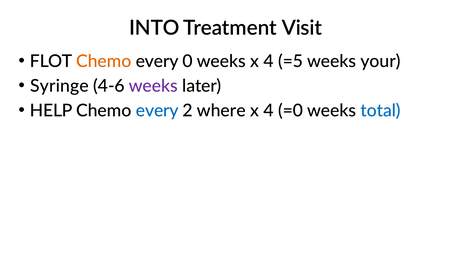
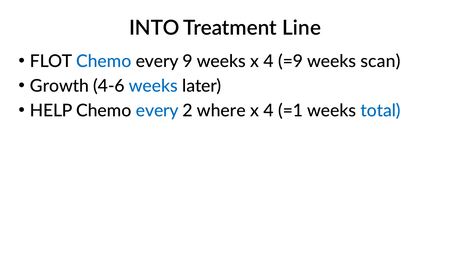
Visit: Visit -> Line
Chemo at (104, 62) colour: orange -> blue
0: 0 -> 9
=5: =5 -> =9
your: your -> scan
Syringe: Syringe -> Growth
weeks at (153, 86) colour: purple -> blue
=0: =0 -> =1
